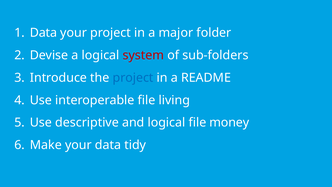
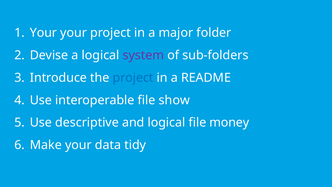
Data at (43, 33): Data -> Your
system colour: red -> purple
living: living -> show
